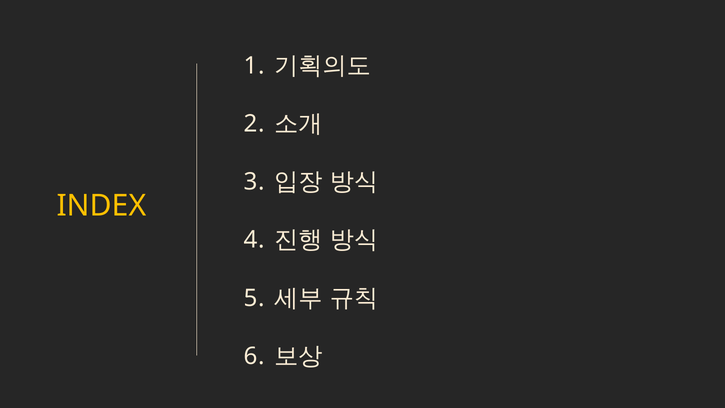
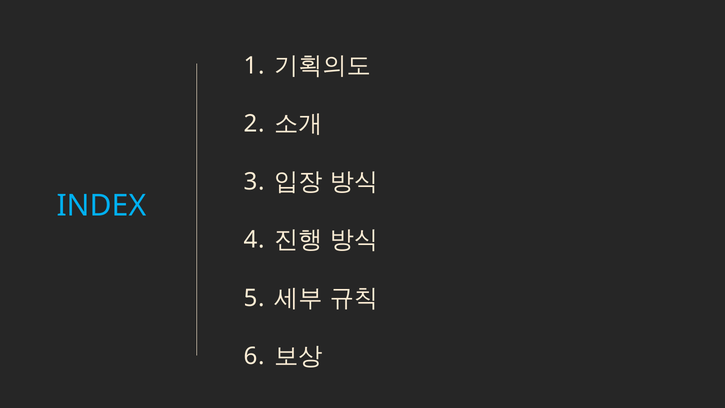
INDEX colour: yellow -> light blue
